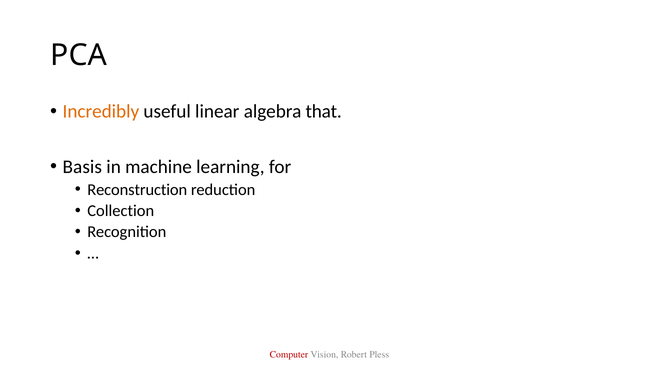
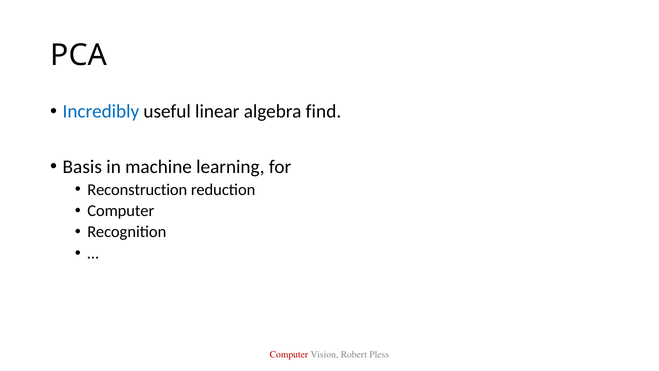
Incredibly colour: orange -> blue
that: that -> find
Collection at (121, 211): Collection -> Computer
